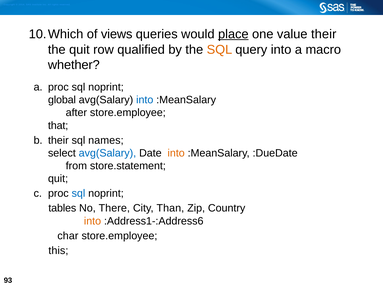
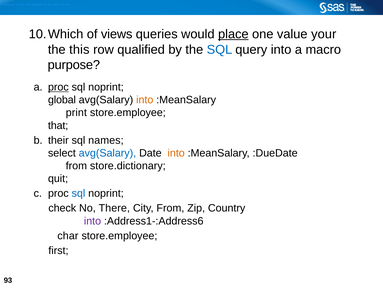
value their: their -> your
the quit: quit -> this
SQL at (219, 49) colour: orange -> blue
whether: whether -> purpose
proc at (58, 87) underline: none -> present
into at (145, 100) colour: blue -> orange
after: after -> print
store.statement: store.statement -> store.dictionary
tables: tables -> check
City Than: Than -> From
into at (92, 220) colour: orange -> purple
this: this -> first
